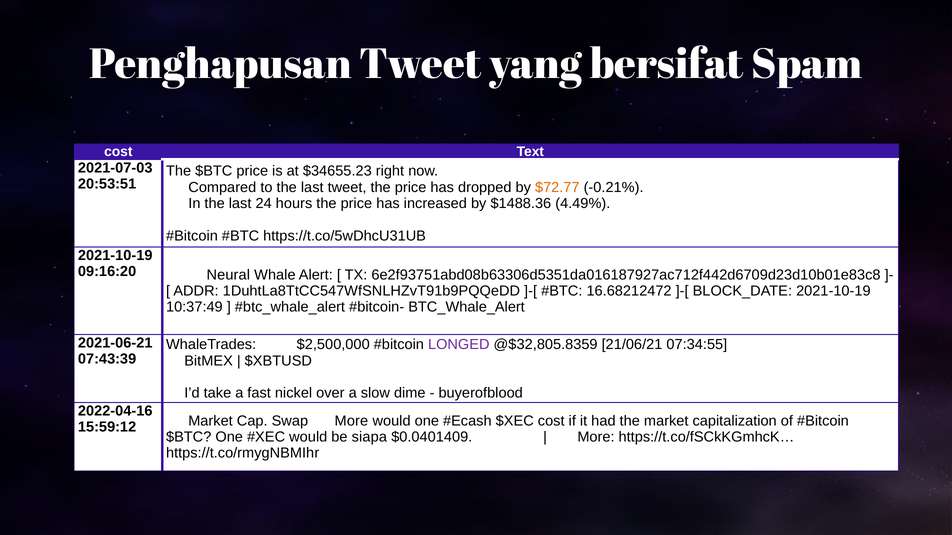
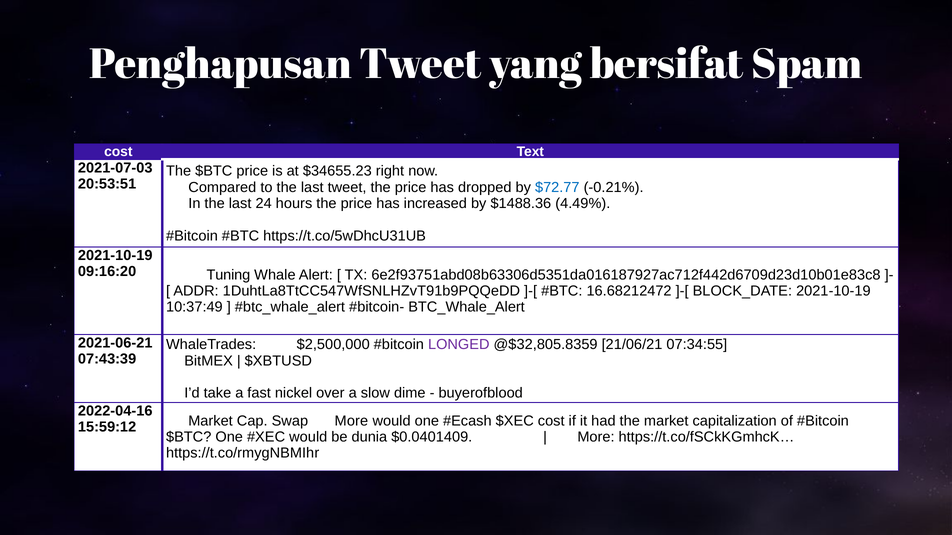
$72.77 colour: orange -> blue
Neural: Neural -> Tuning
siapa: siapa -> dunia
